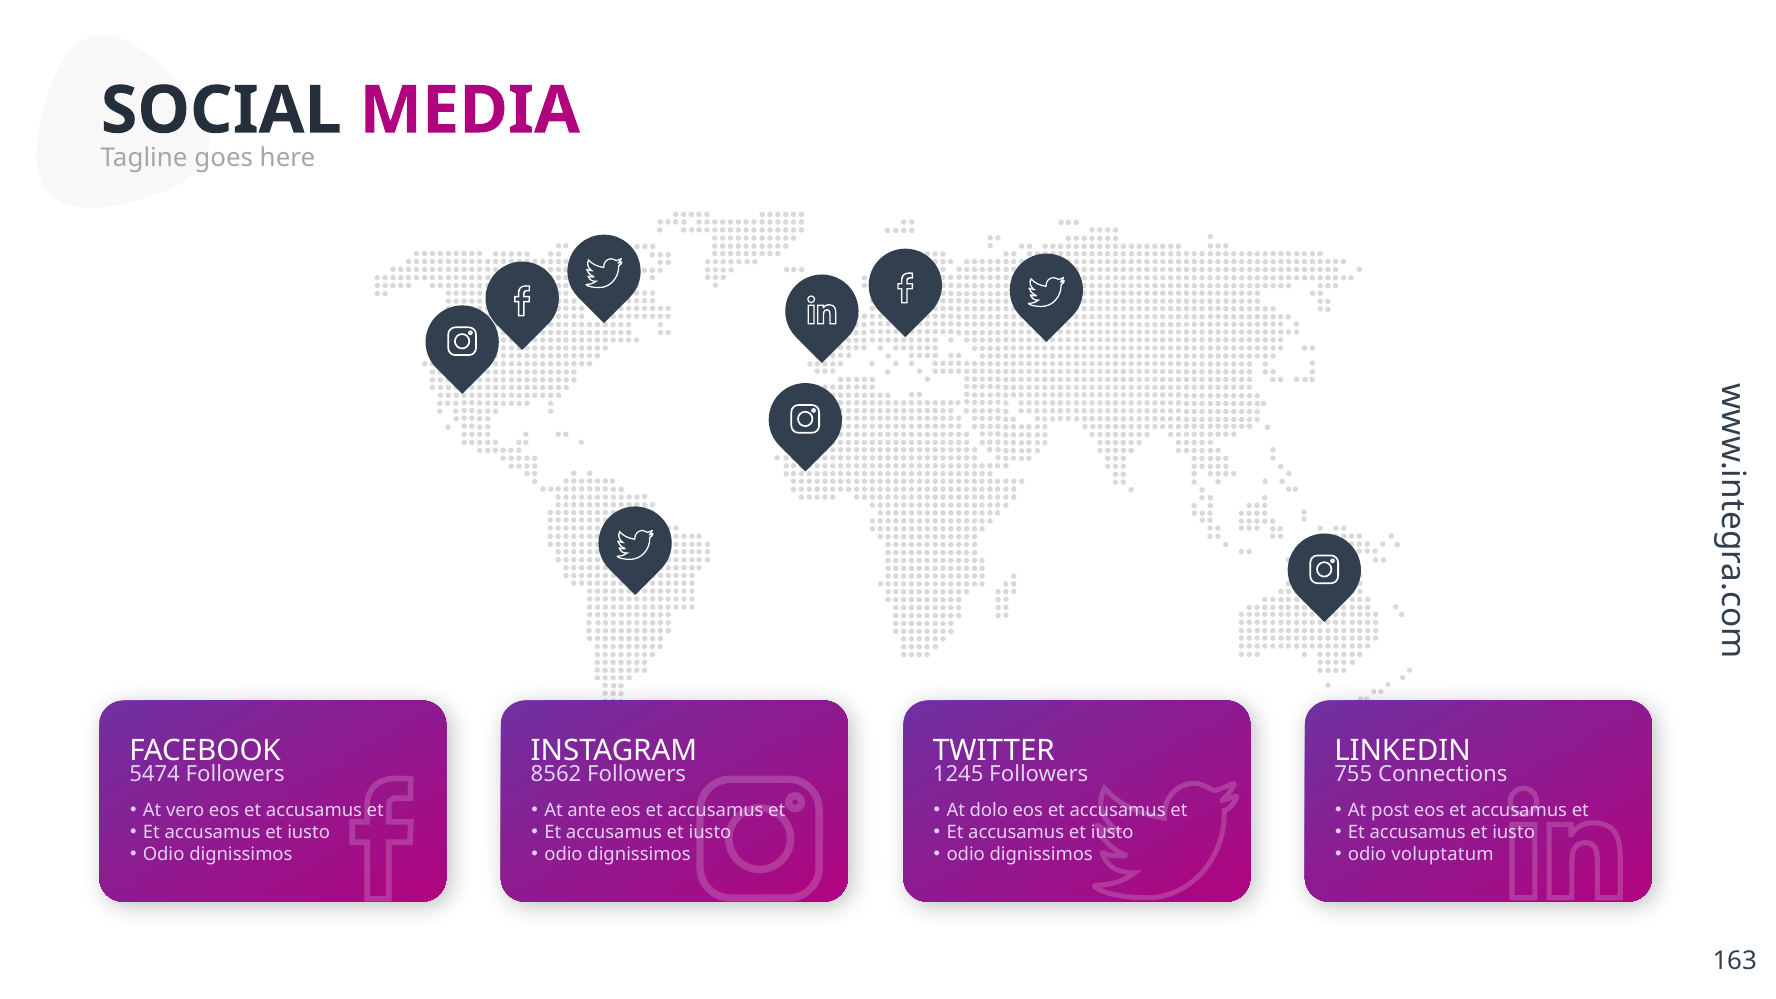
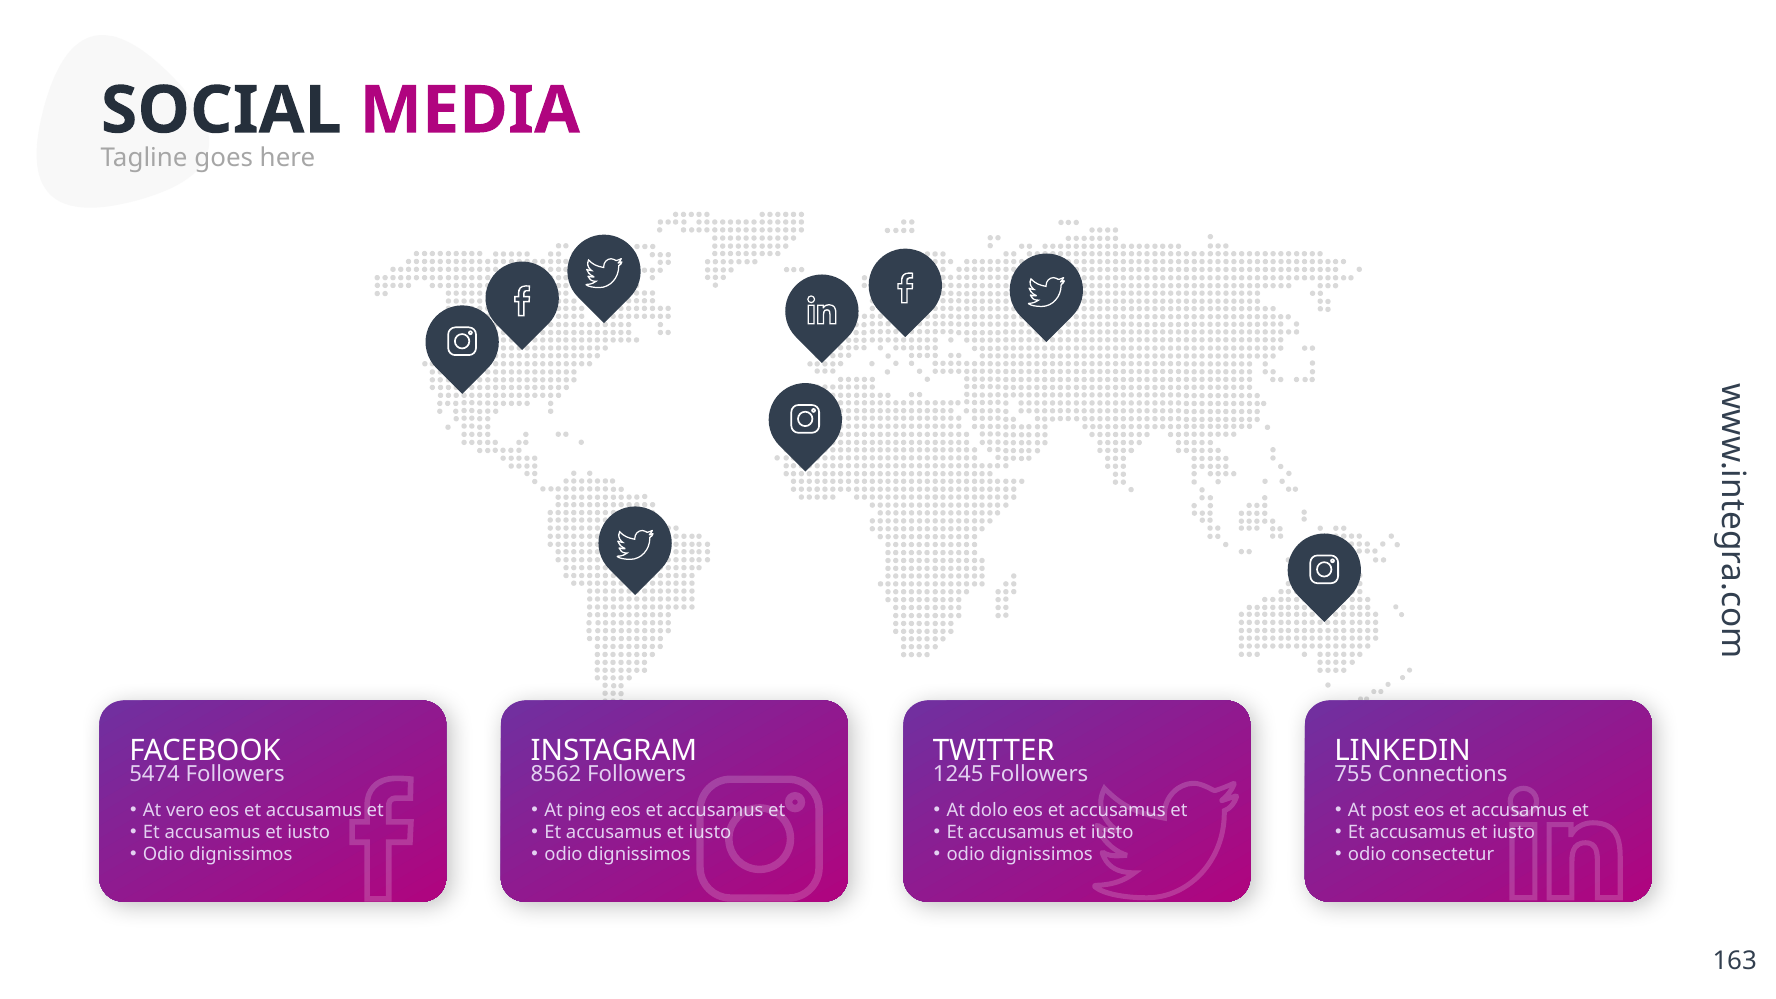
ante: ante -> ping
voluptatum: voluptatum -> consectetur
